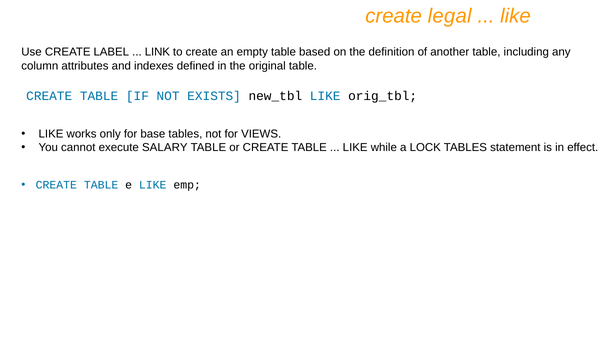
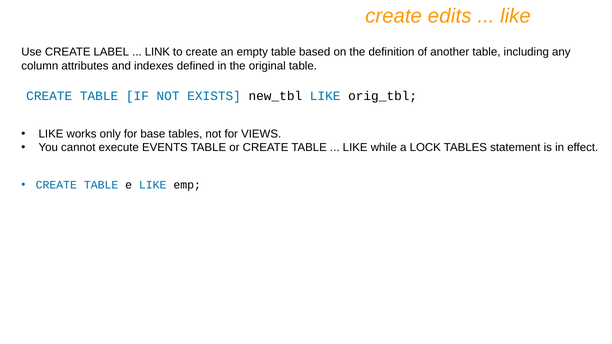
legal: legal -> edits
SALARY: SALARY -> EVENTS
